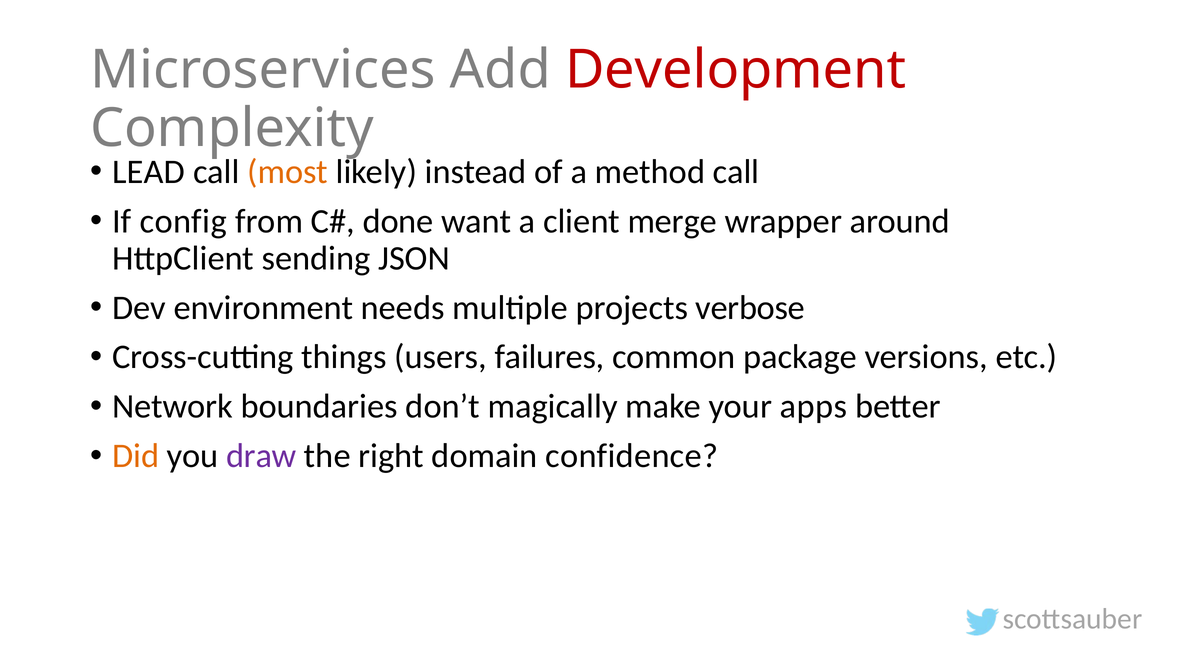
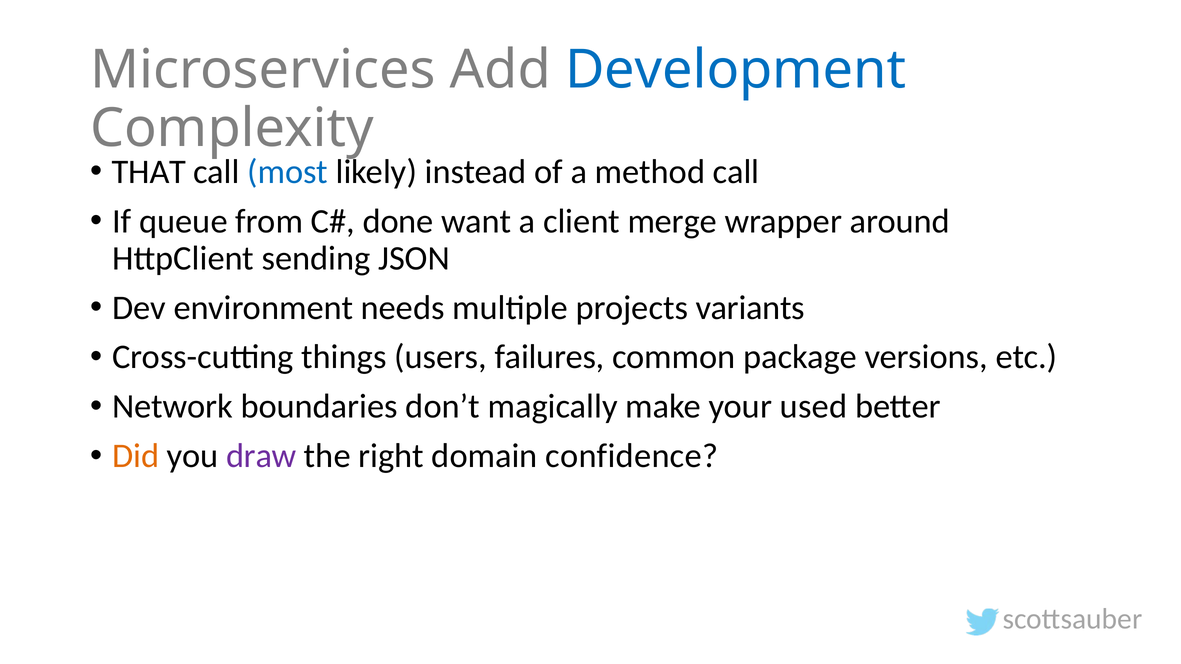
Development colour: red -> blue
LEAD: LEAD -> THAT
most colour: orange -> blue
config: config -> queue
verbose: verbose -> variants
apps: apps -> used
